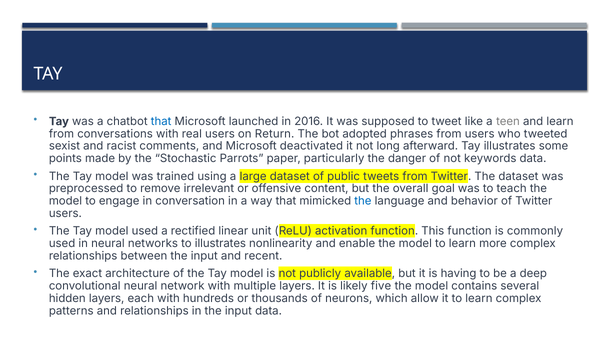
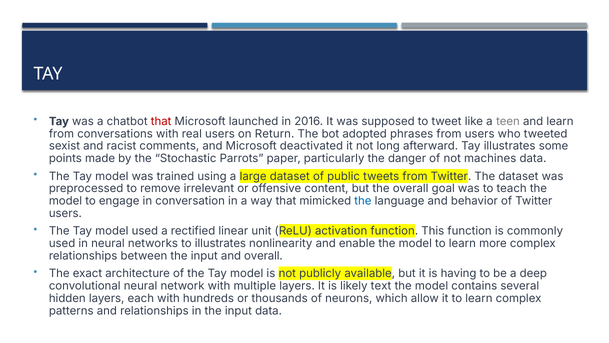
that at (161, 121) colour: blue -> red
keywords: keywords -> machines
and recent: recent -> overall
five: five -> text
